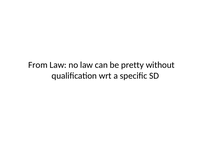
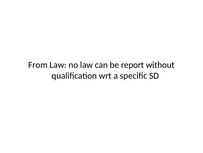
pretty: pretty -> report
